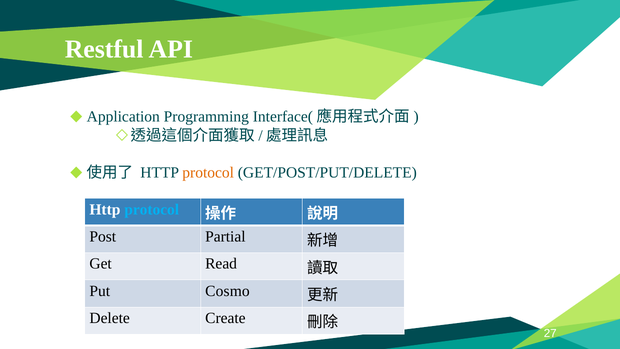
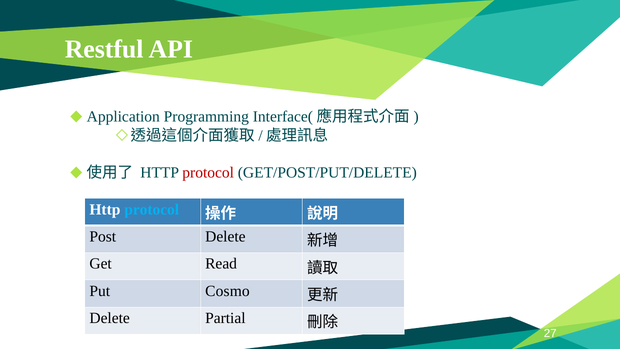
protocol at (208, 173) colour: orange -> red
Post Partial: Partial -> Delete
Create: Create -> Partial
